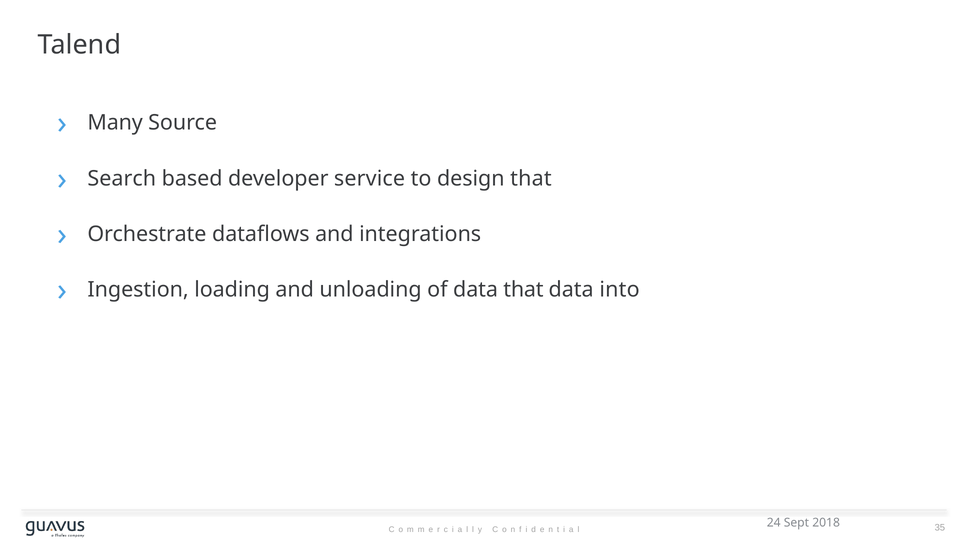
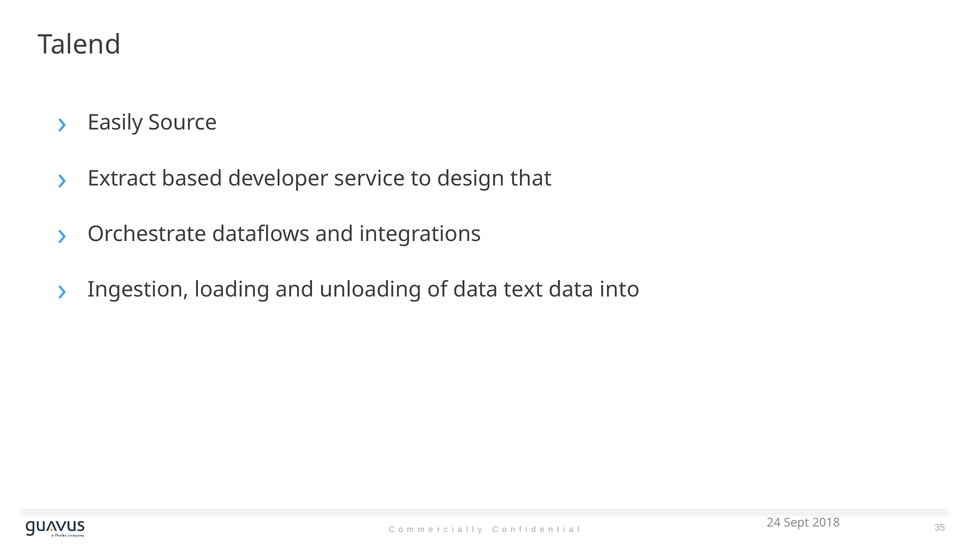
Many: Many -> Easily
Search: Search -> Extract
data that: that -> text
